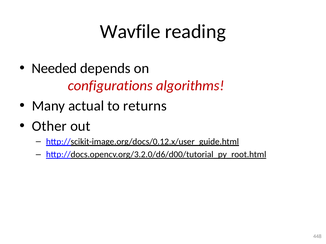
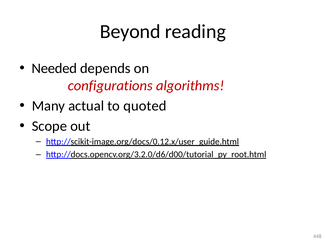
Wavfile: Wavfile -> Beyond
returns: returns -> quoted
Other: Other -> Scope
